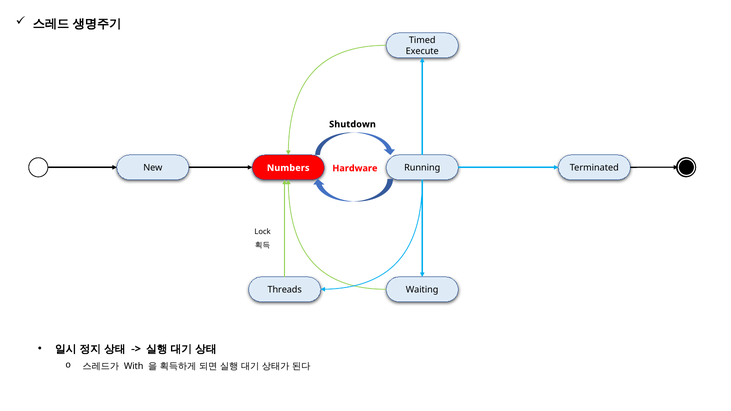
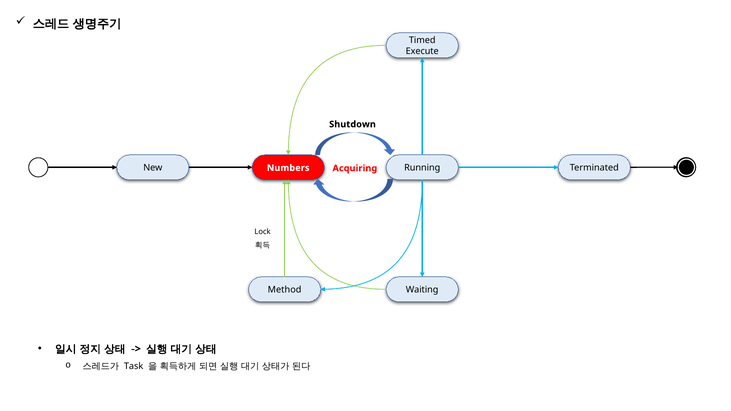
Hardware: Hardware -> Acquiring
Threads: Threads -> Method
With: With -> Task
